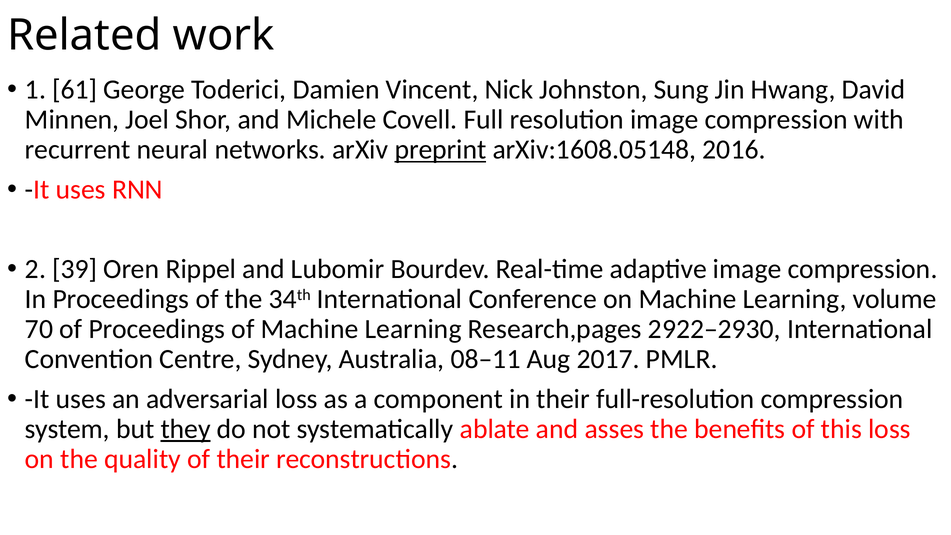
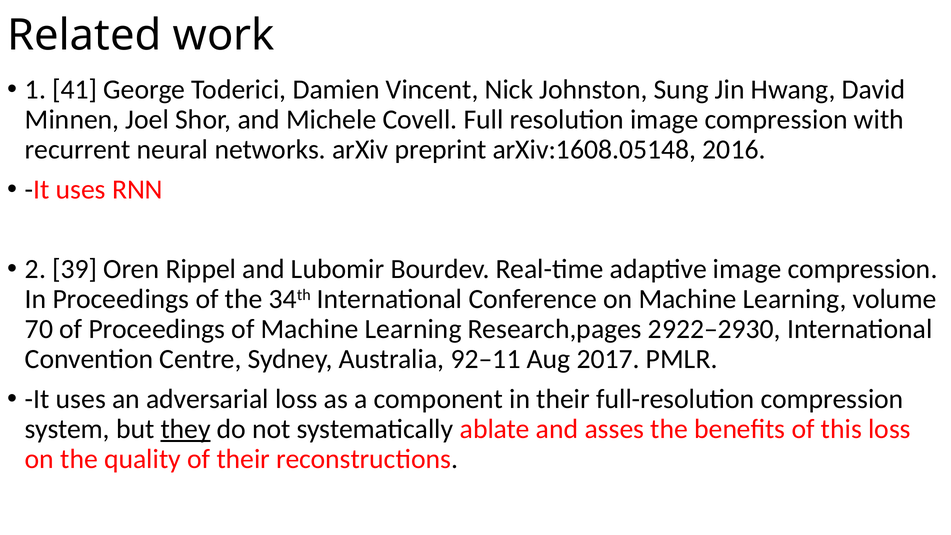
61: 61 -> 41
preprint underline: present -> none
08–11: 08–11 -> 92–11
